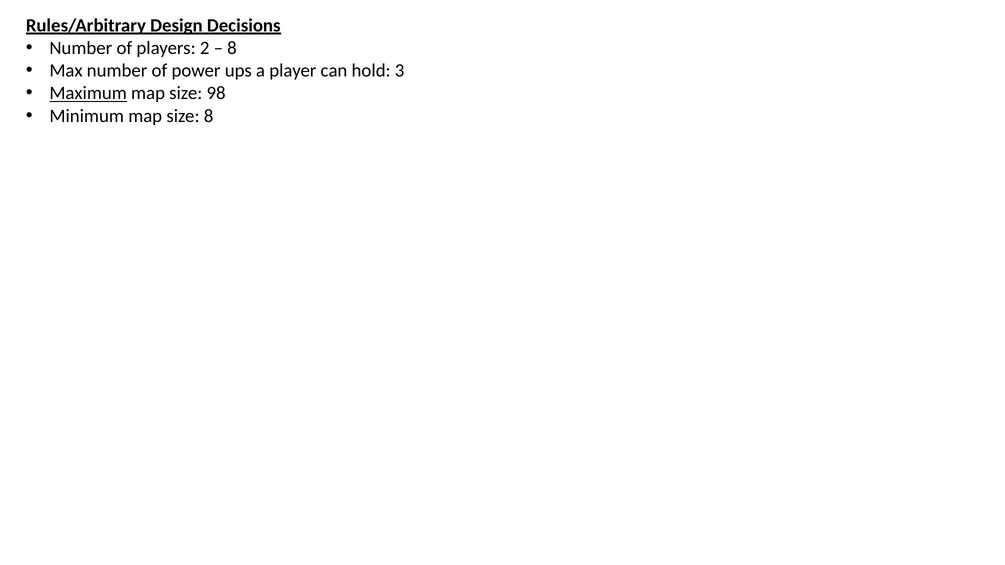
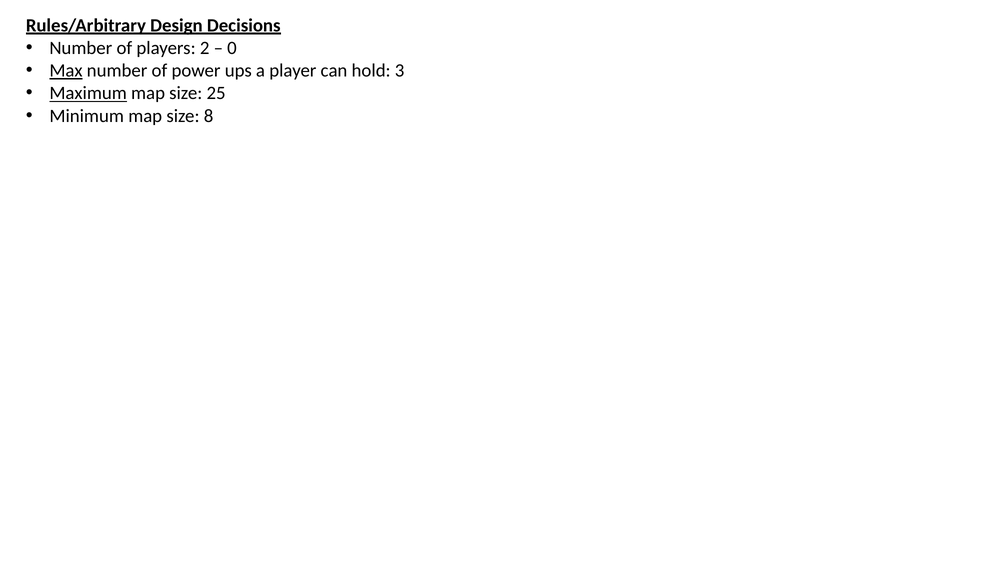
8 at (232, 48): 8 -> 0
Max underline: none -> present
98: 98 -> 25
